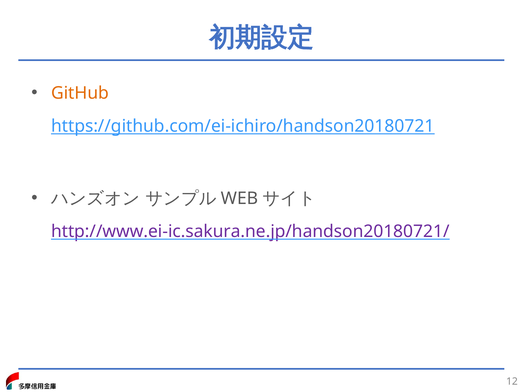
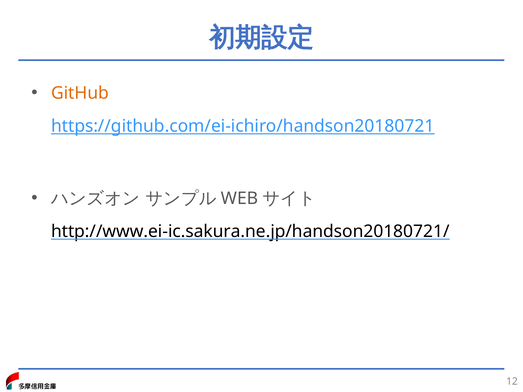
http://www.ei-ic.sakura.ne.jp/handson20180721/ colour: purple -> black
